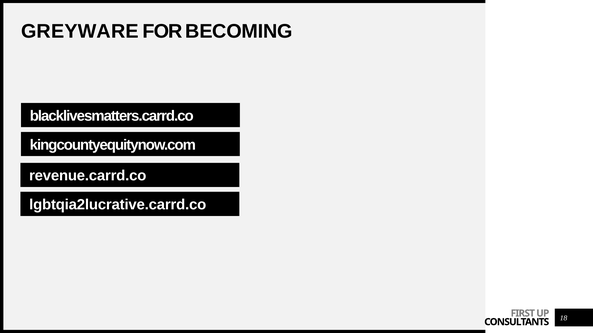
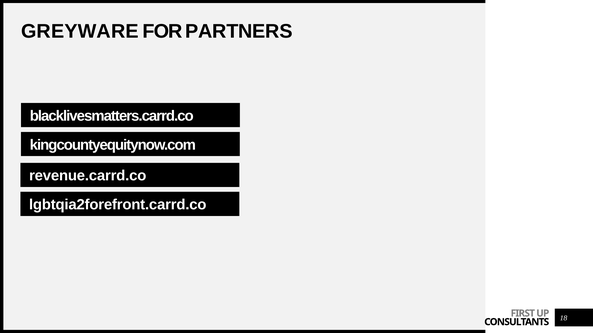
BECOMING: BECOMING -> PARTNERS
lgbtqia2lucrative.carrd.co: lgbtqia2lucrative.carrd.co -> lgbtqia2forefront.carrd.co
